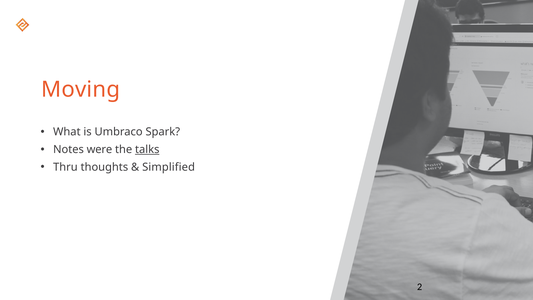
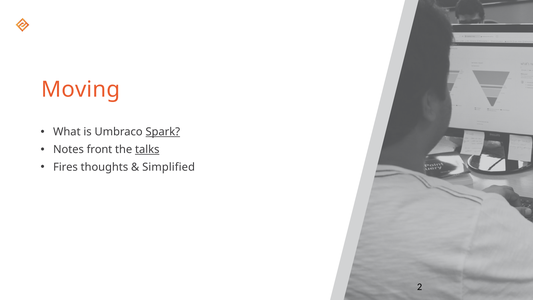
Spark underline: none -> present
were: were -> front
Thru: Thru -> Fires
